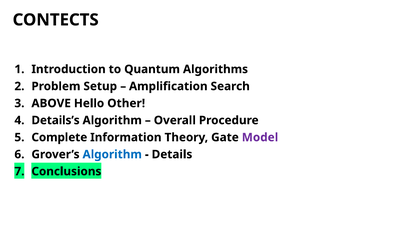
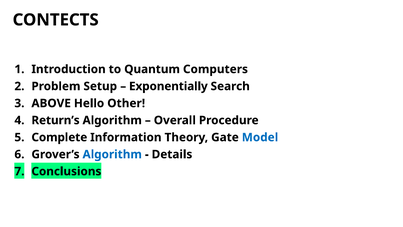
Algorithms: Algorithms -> Computers
Amplification: Amplification -> Exponentially
Details’s: Details’s -> Return’s
Model colour: purple -> blue
